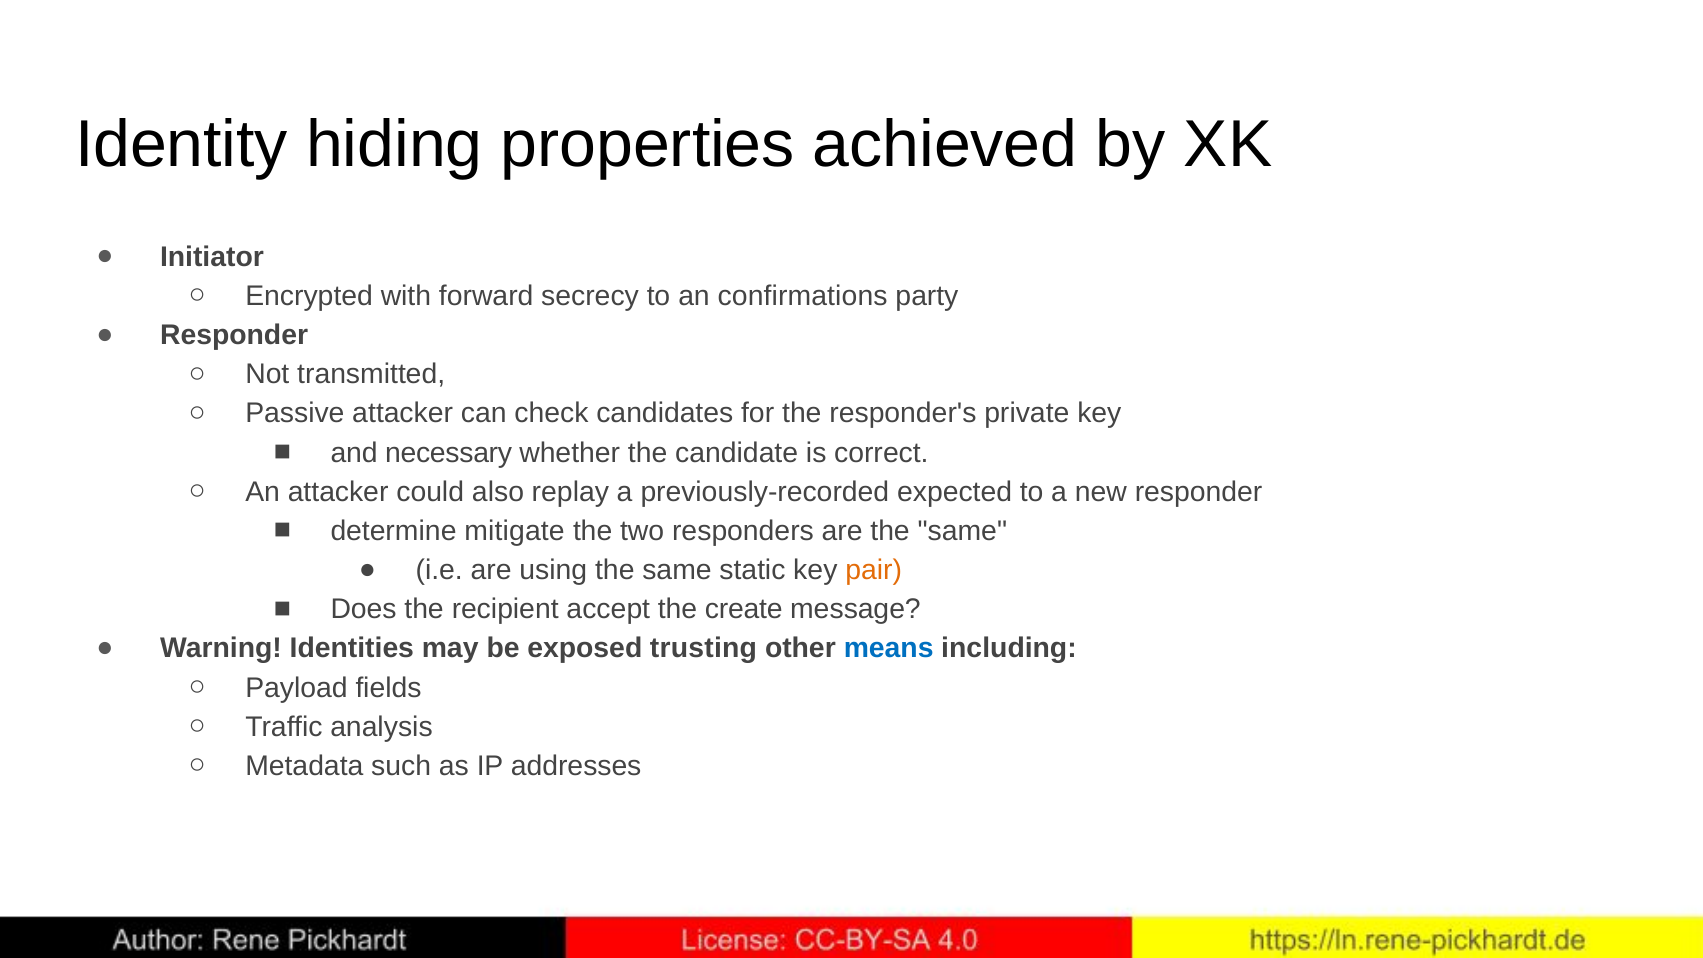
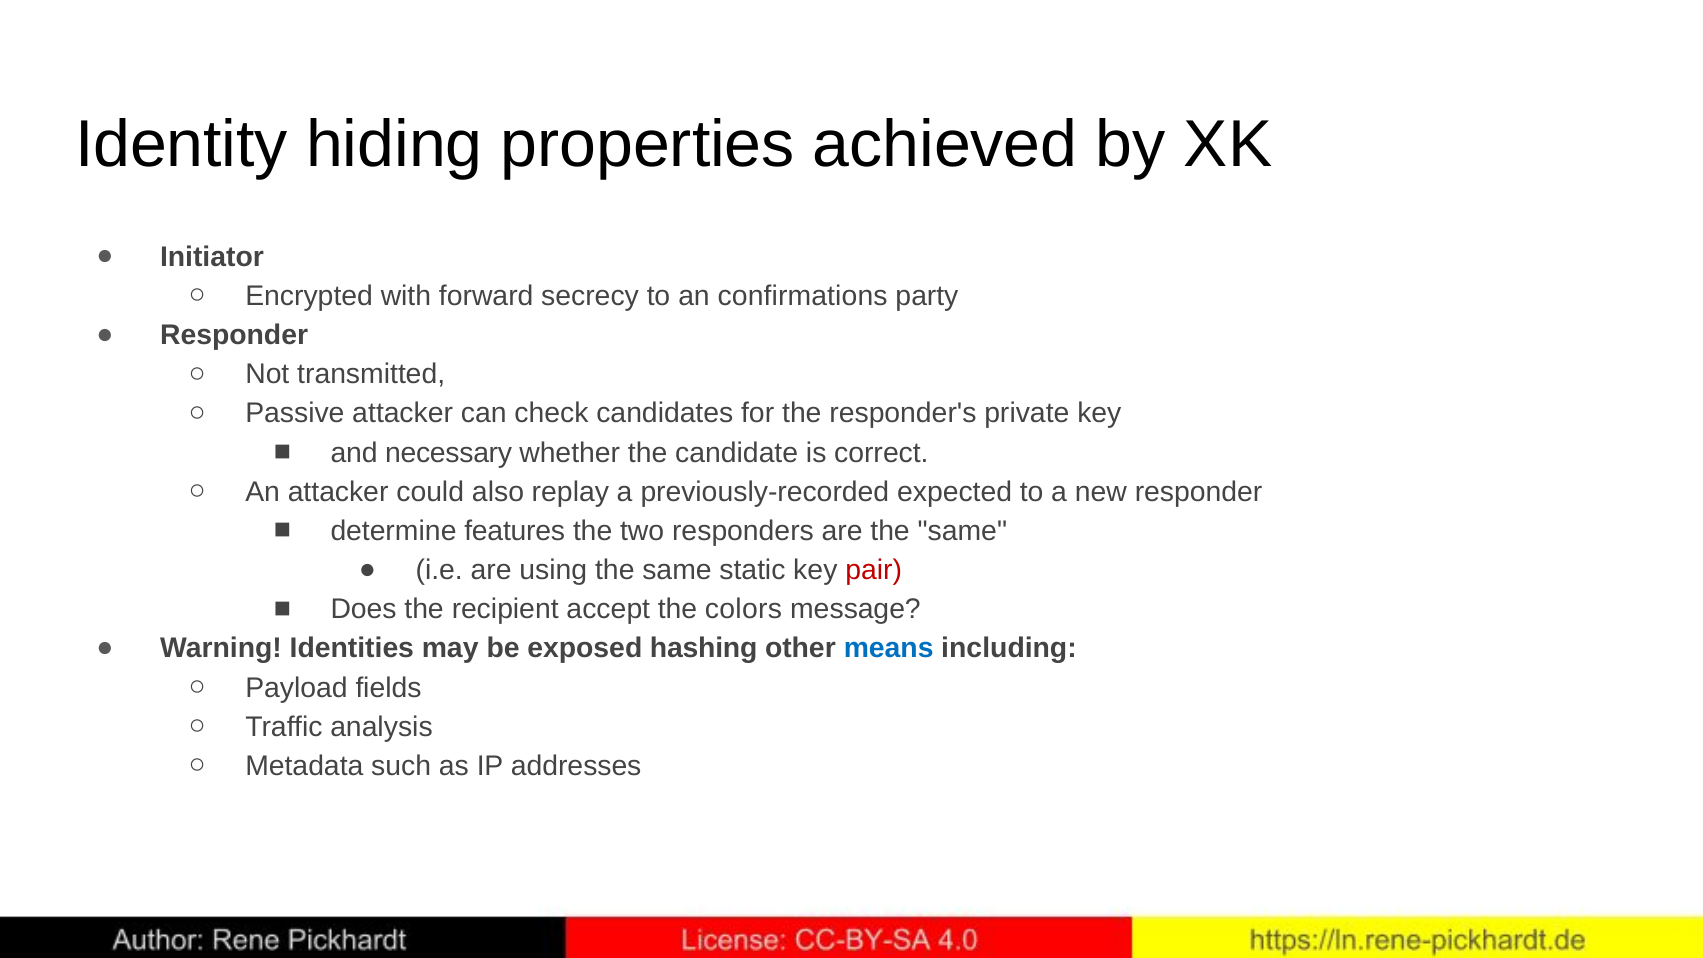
mitigate: mitigate -> features
pair colour: orange -> red
create: create -> colors
trusting: trusting -> hashing
